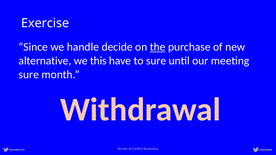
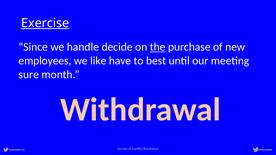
Exercise underline: none -> present
alternative: alternative -> employees
this: this -> like
to sure: sure -> best
